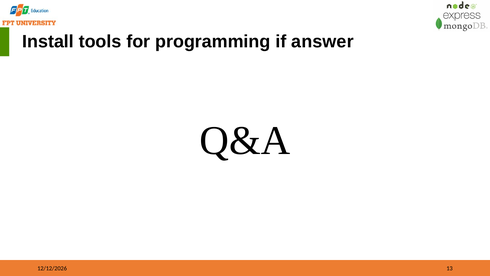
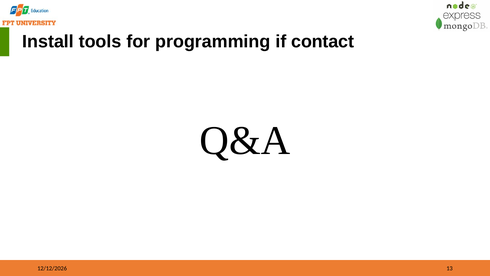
answer: answer -> contact
